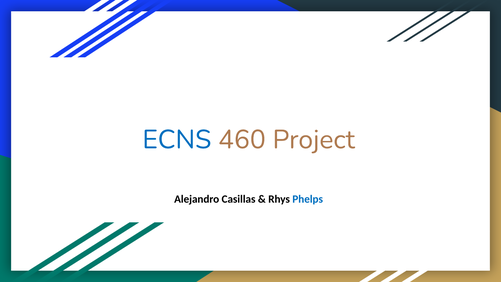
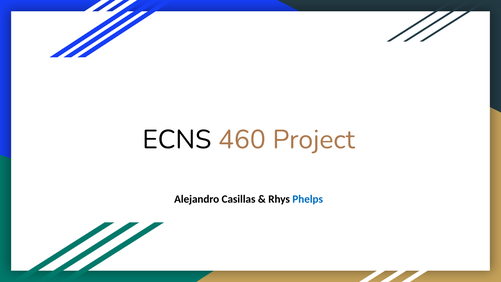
ECNS colour: blue -> black
